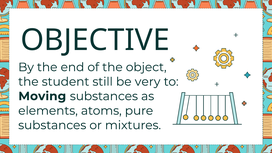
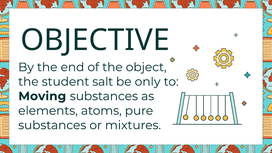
still: still -> salt
very: very -> only
